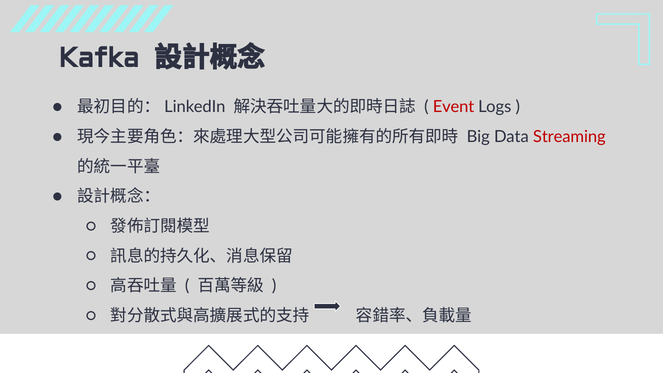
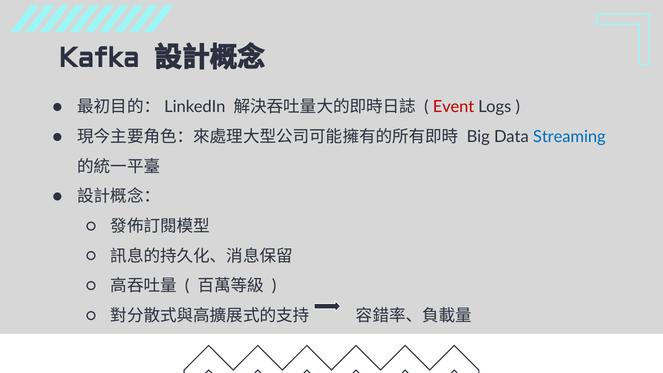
Streaming colour: red -> blue
